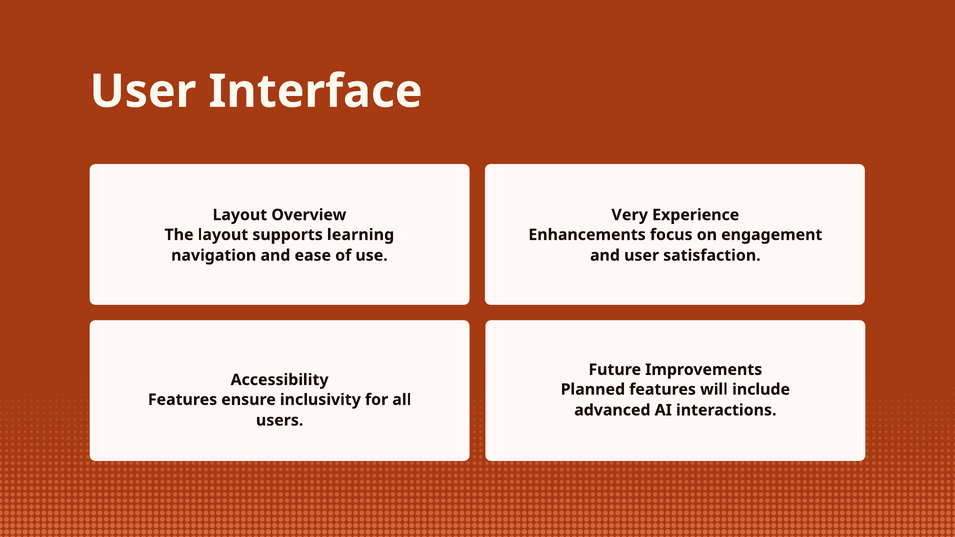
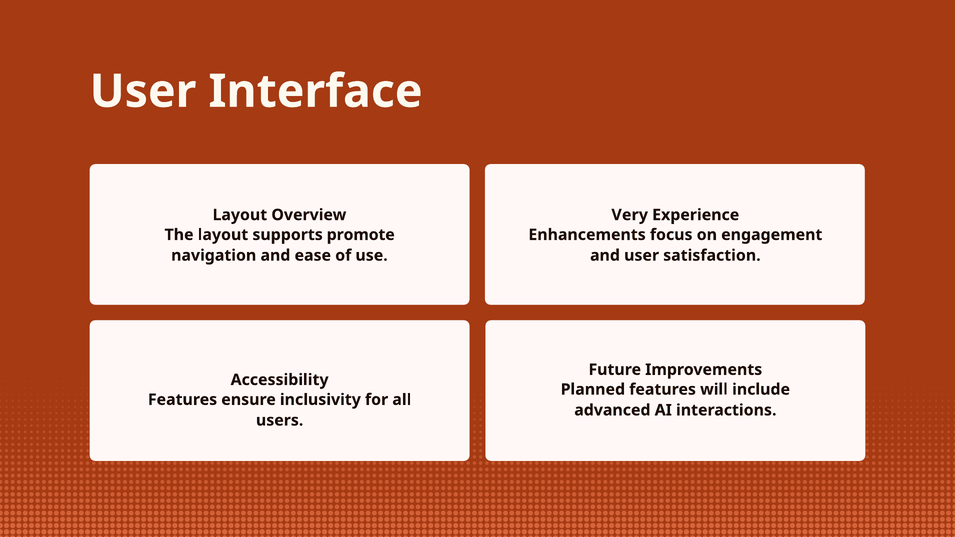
learning: learning -> promote
